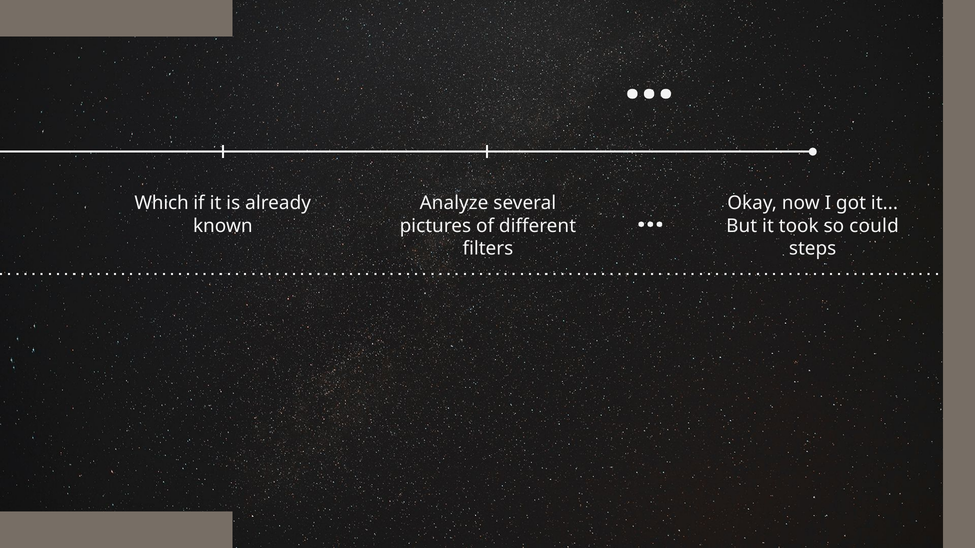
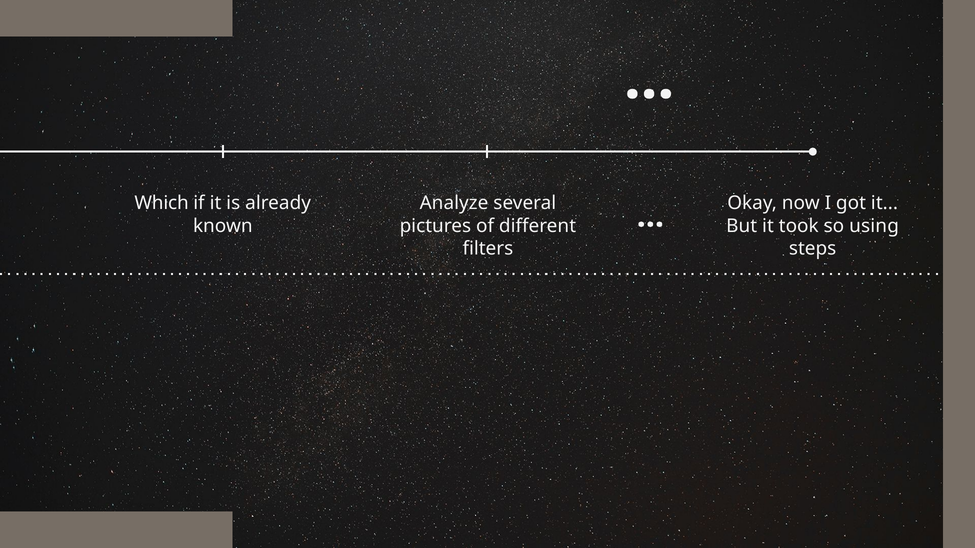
could: could -> using
